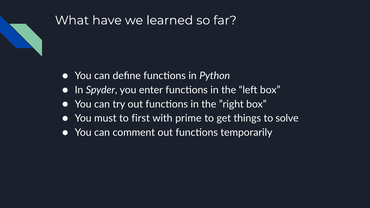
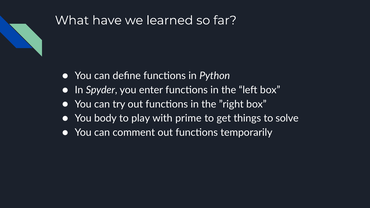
must: must -> body
first: first -> play
